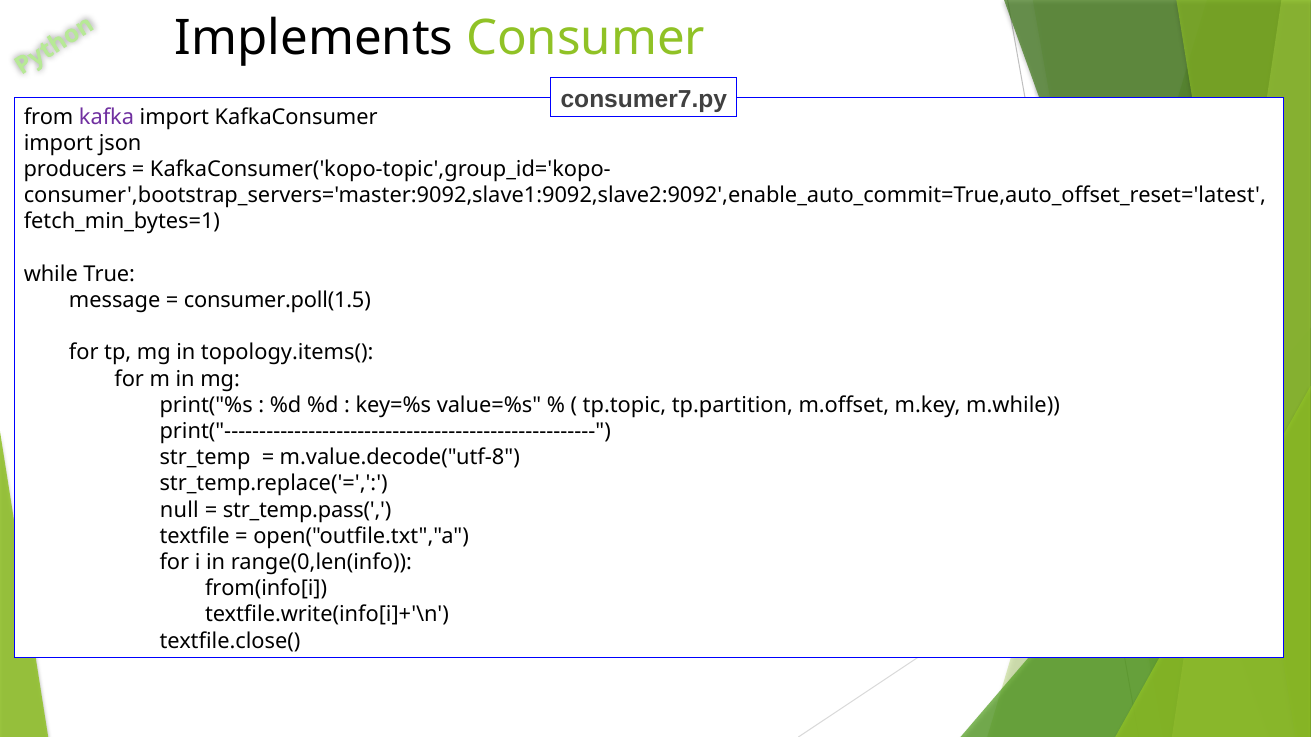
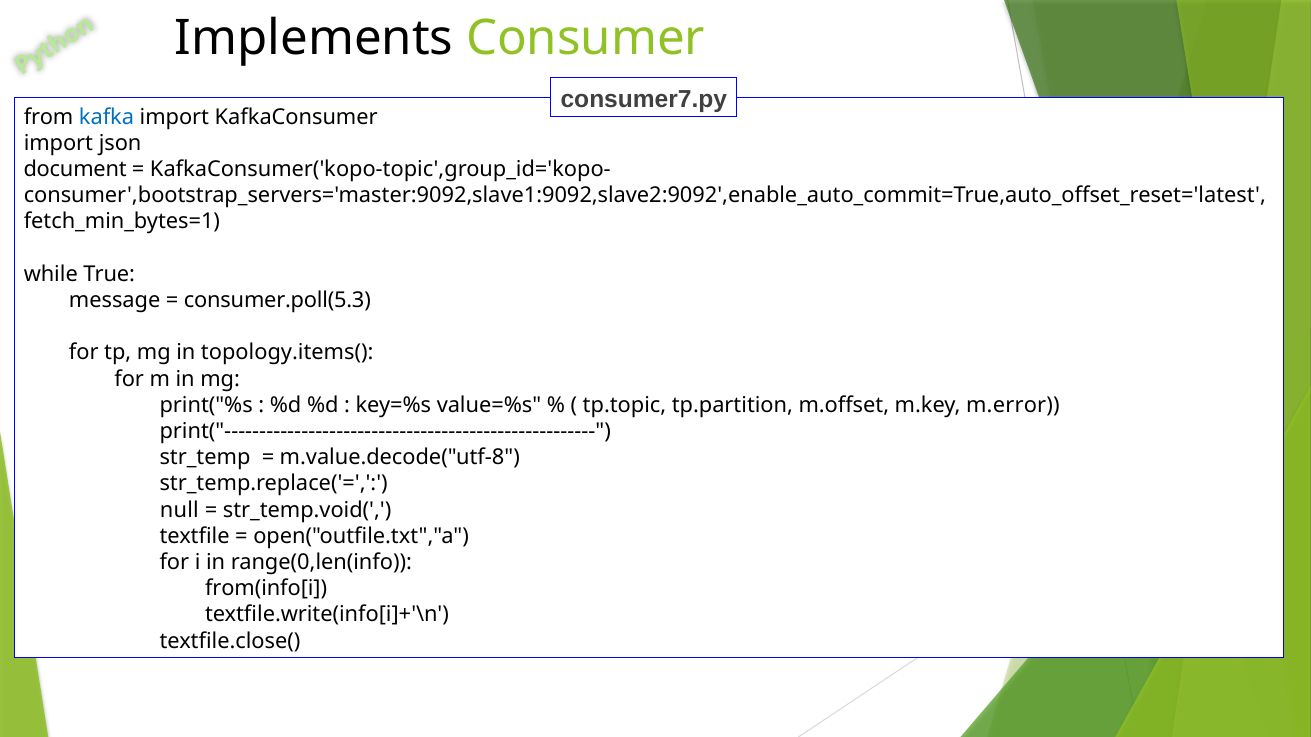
kafka colour: purple -> blue
producers: producers -> document
consumer.poll(1.5: consumer.poll(1.5 -> consumer.poll(5.3
m.while: m.while -> m.error
str_temp.pass(: str_temp.pass( -> str_temp.void(
